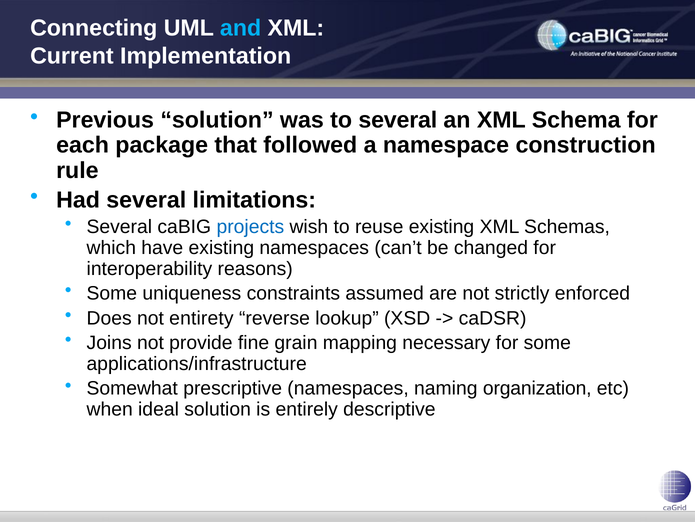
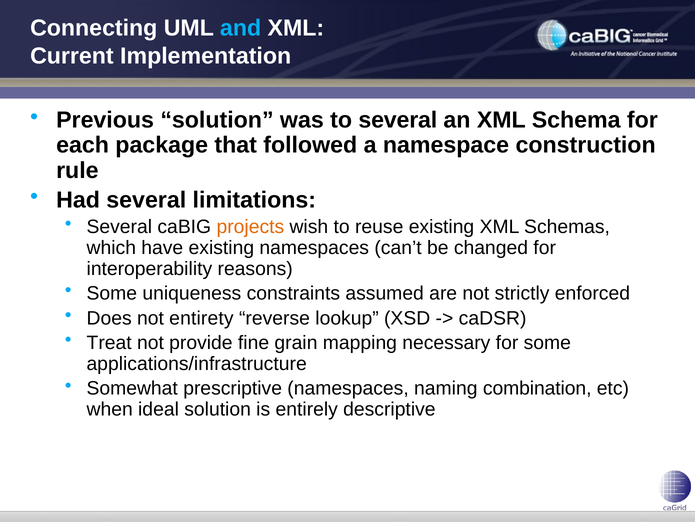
projects colour: blue -> orange
Joins: Joins -> Treat
organization: organization -> combination
